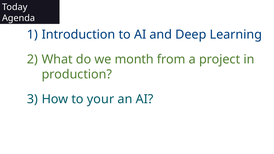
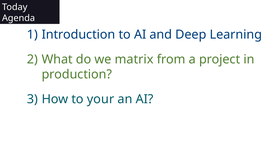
month: month -> matrix
